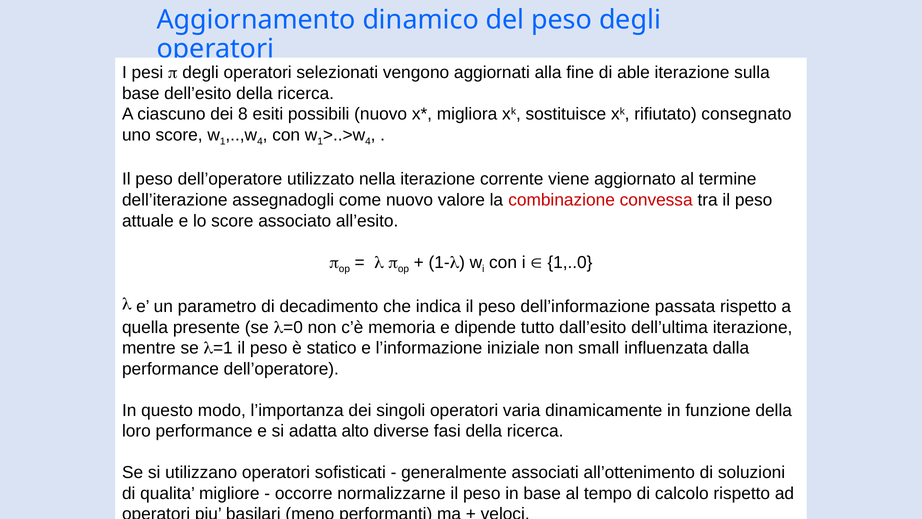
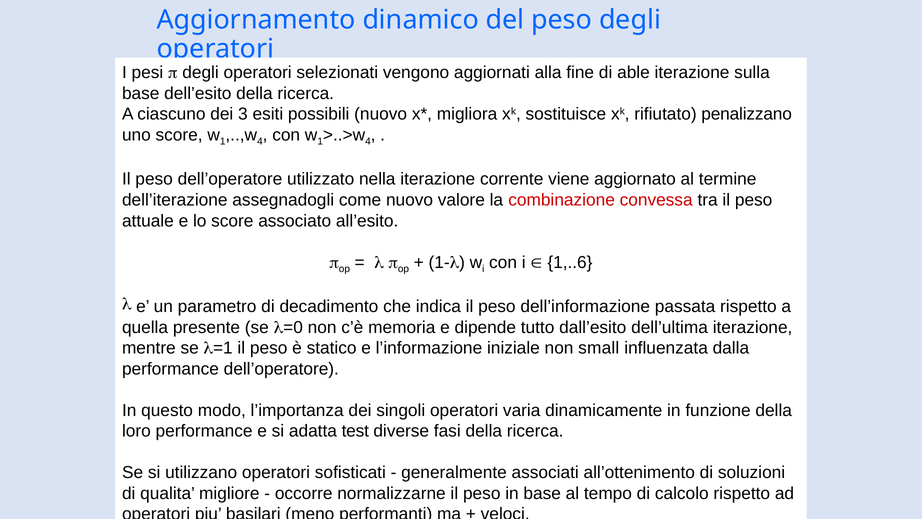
8: 8 -> 3
consegnato: consegnato -> penalizzano
1,..0: 1,..0 -> 1,..6
alto: alto -> test
